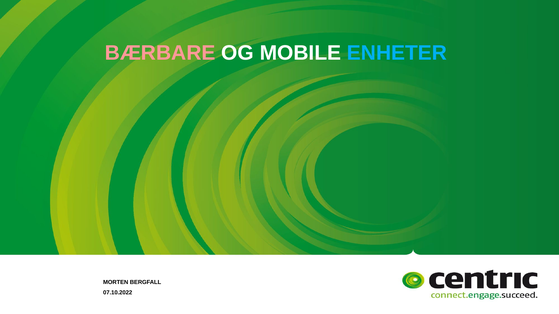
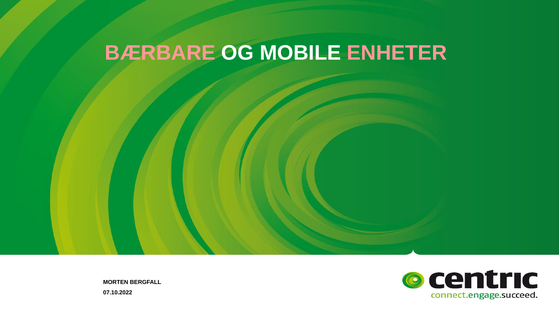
ENHETER colour: light blue -> pink
